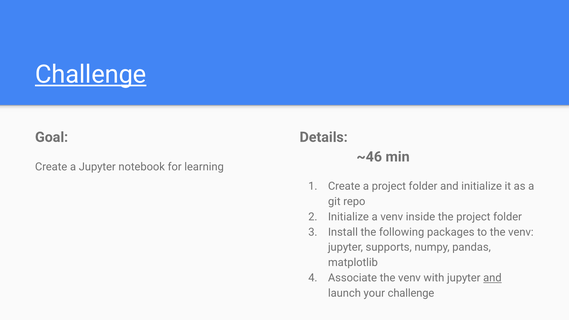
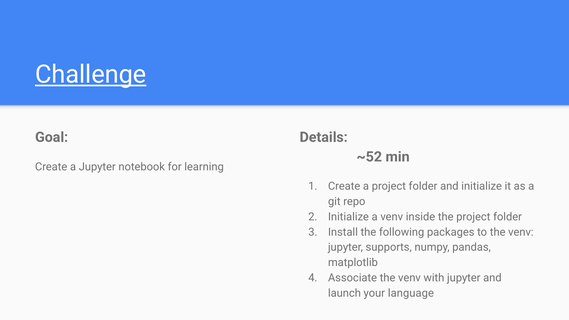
~46: ~46 -> ~52
and at (492, 278) underline: present -> none
your challenge: challenge -> language
